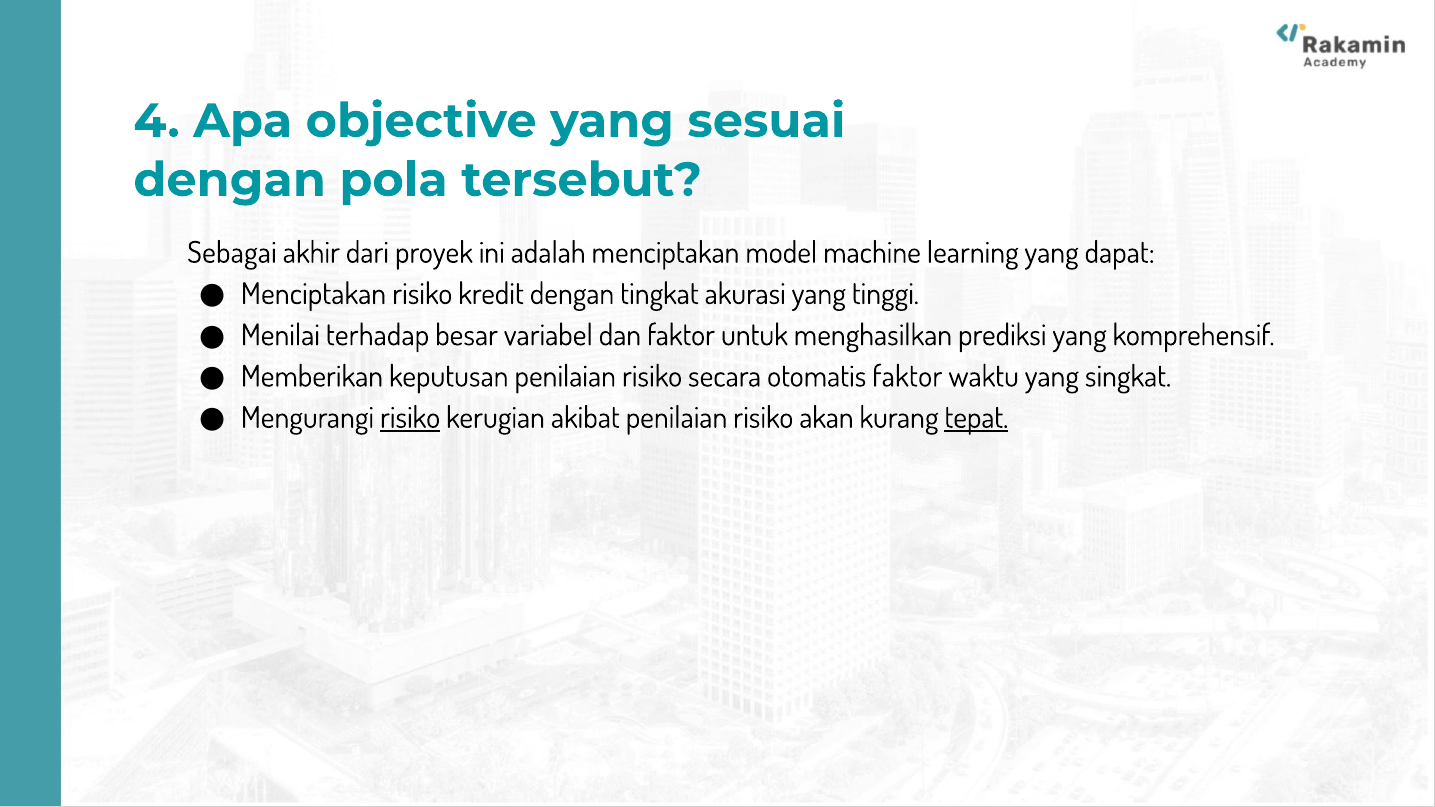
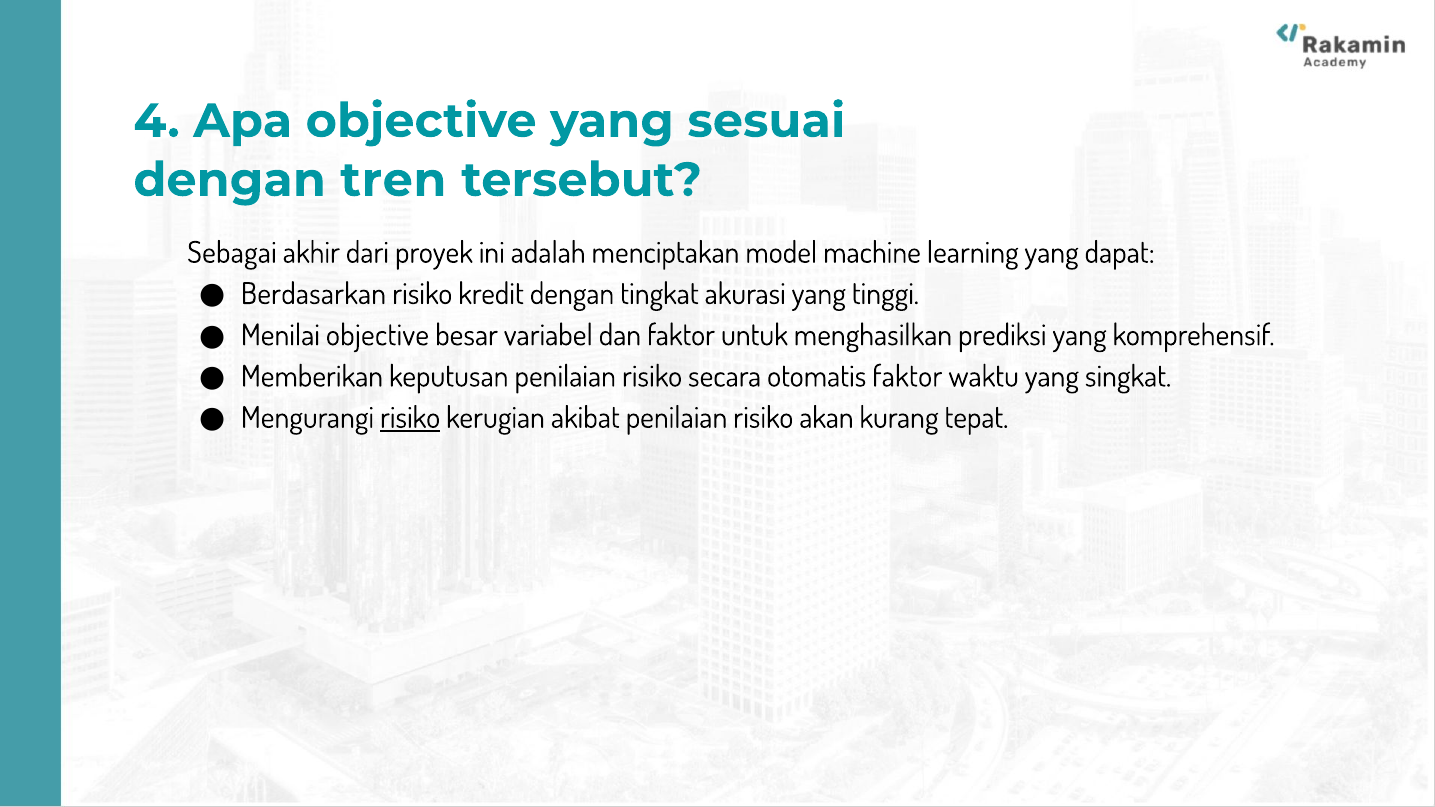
pola: pola -> tren
Menciptakan at (314, 294): Menciptakan -> Berdasarkan
Menilai terhadap: terhadap -> objective
tepat underline: present -> none
